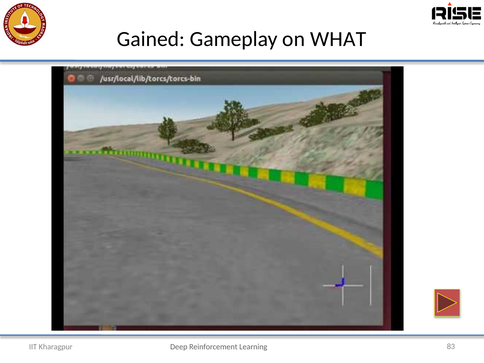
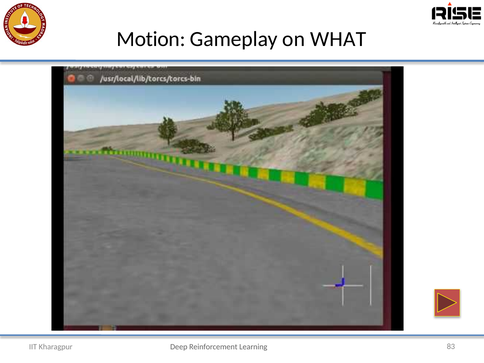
Gained: Gained -> Motion
